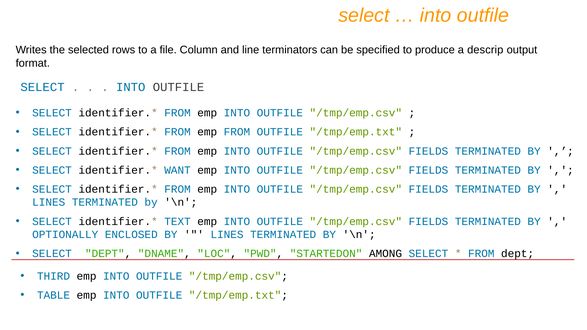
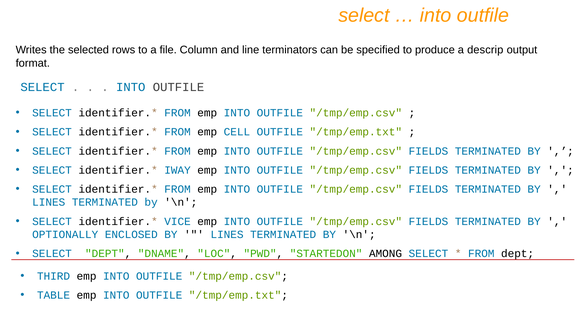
emp FROM: FROM -> CELL
WANT: WANT -> IWAY
TEXT: TEXT -> VICE
